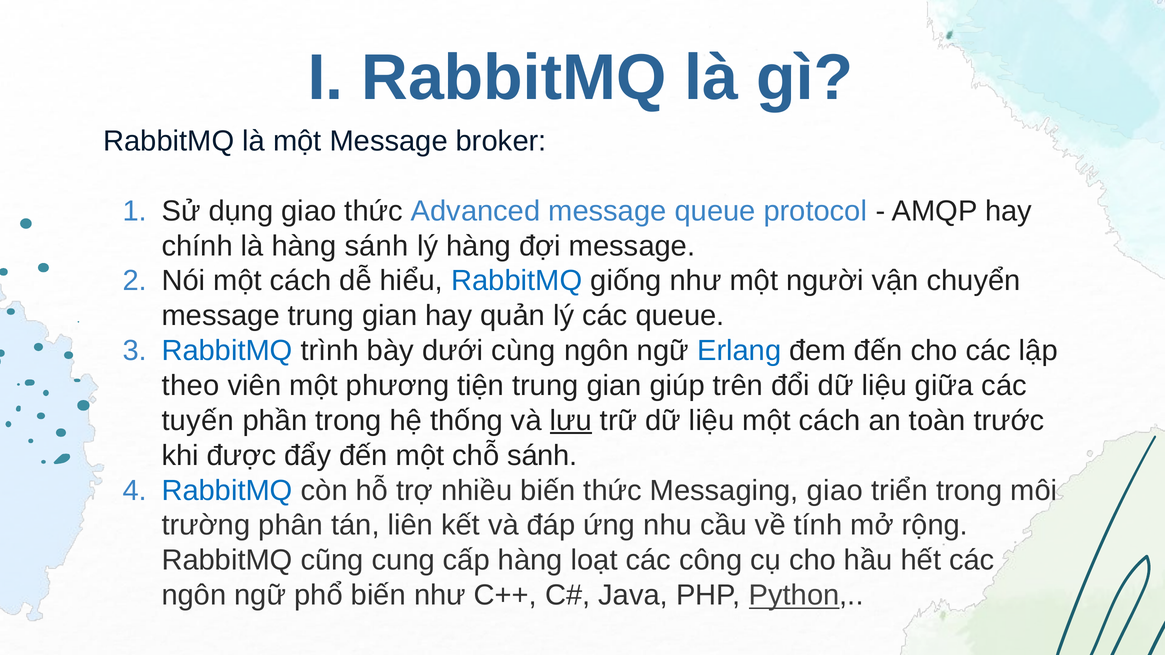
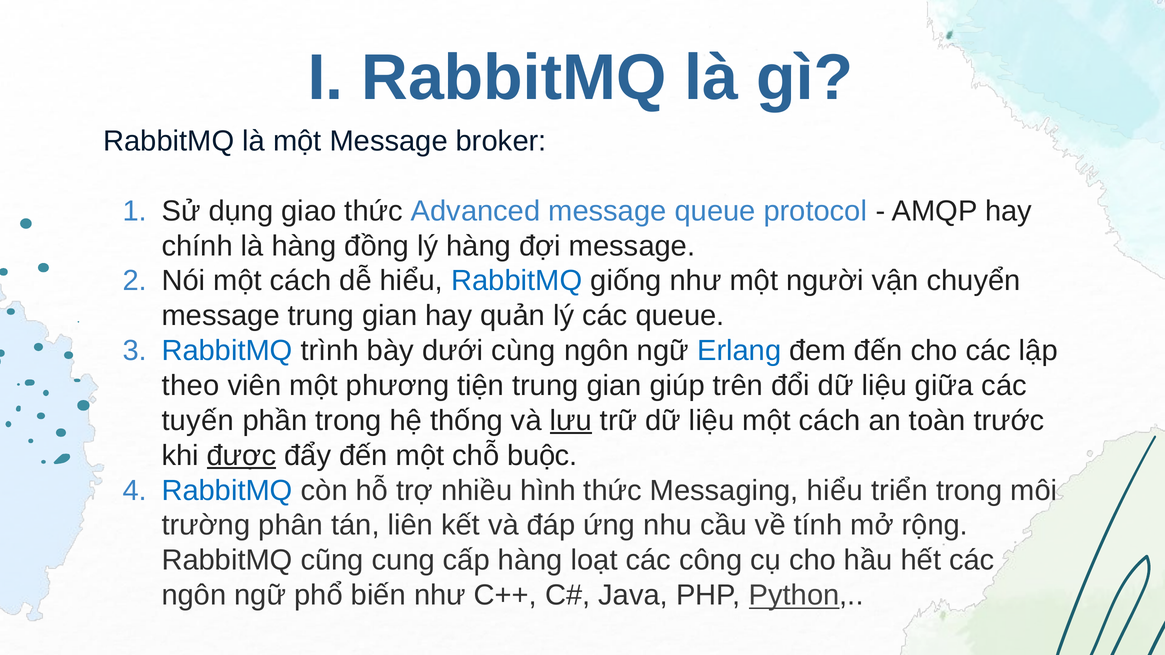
hàng sánh: sánh -> đồng
được underline: none -> present
chỗ sánh: sánh -> buộc
nhiều biến: biến -> hình
Messaging giao: giao -> hiểu
